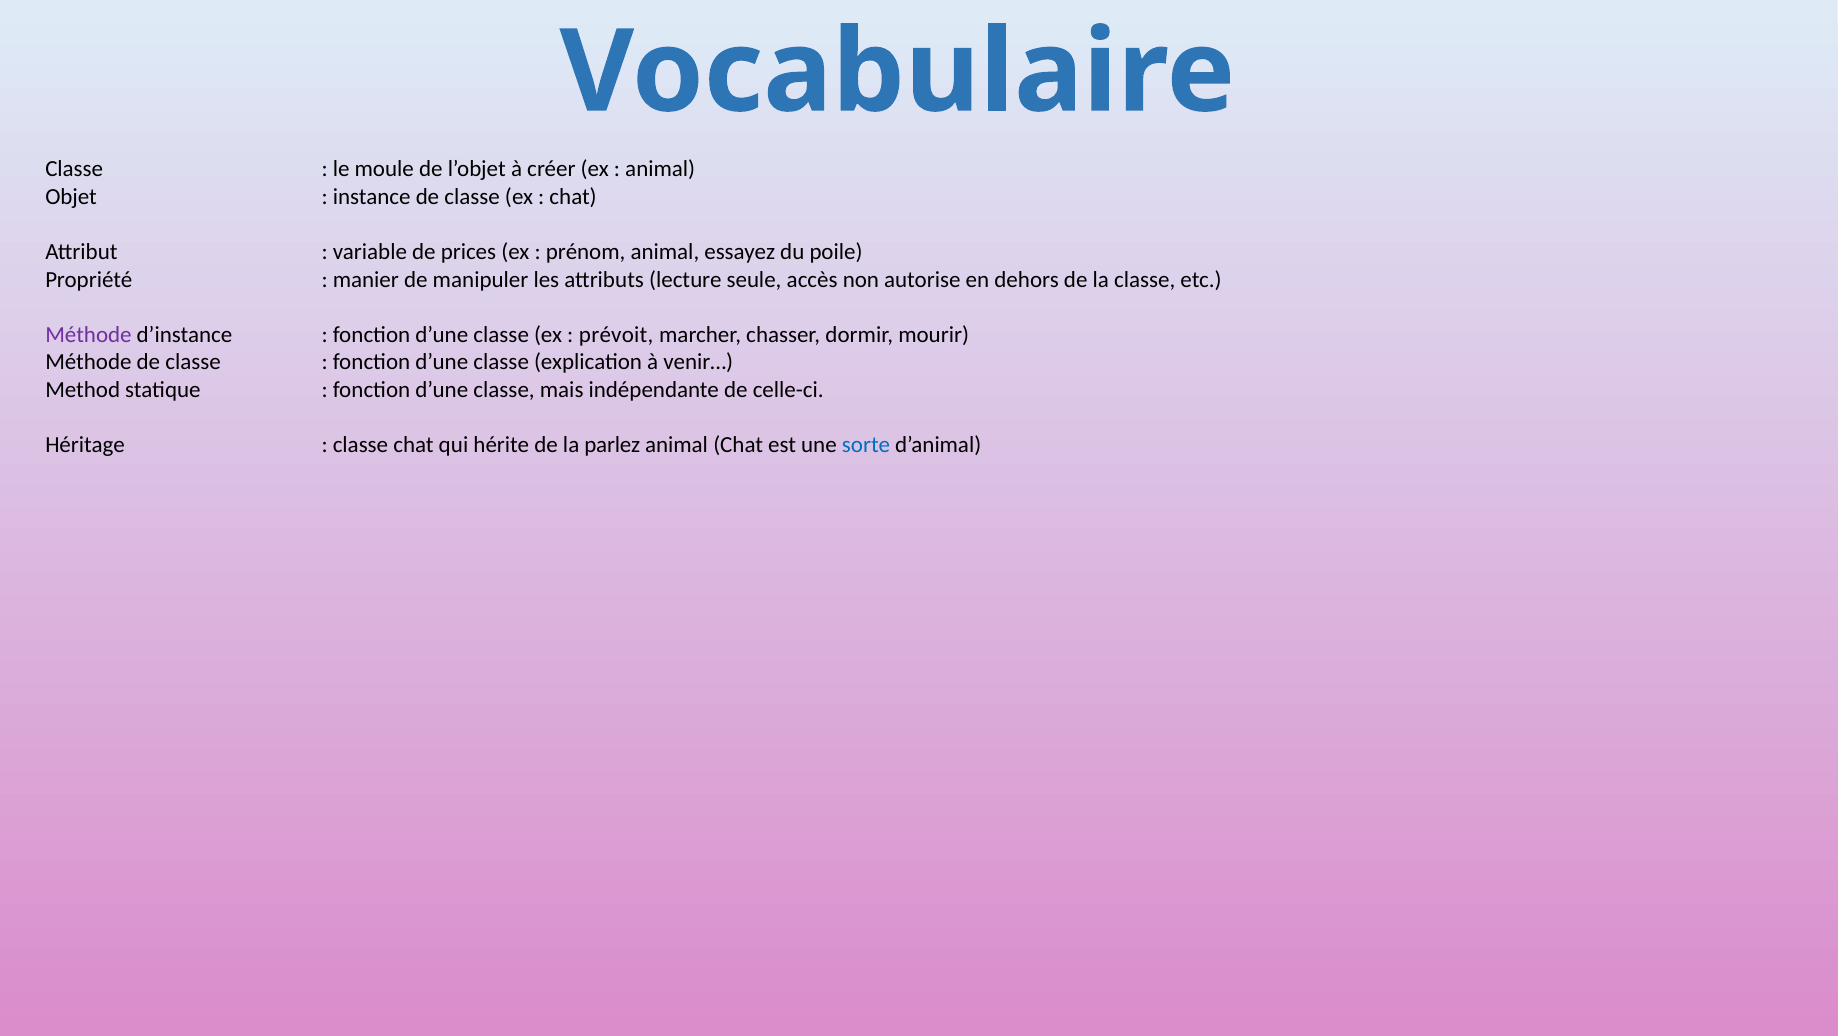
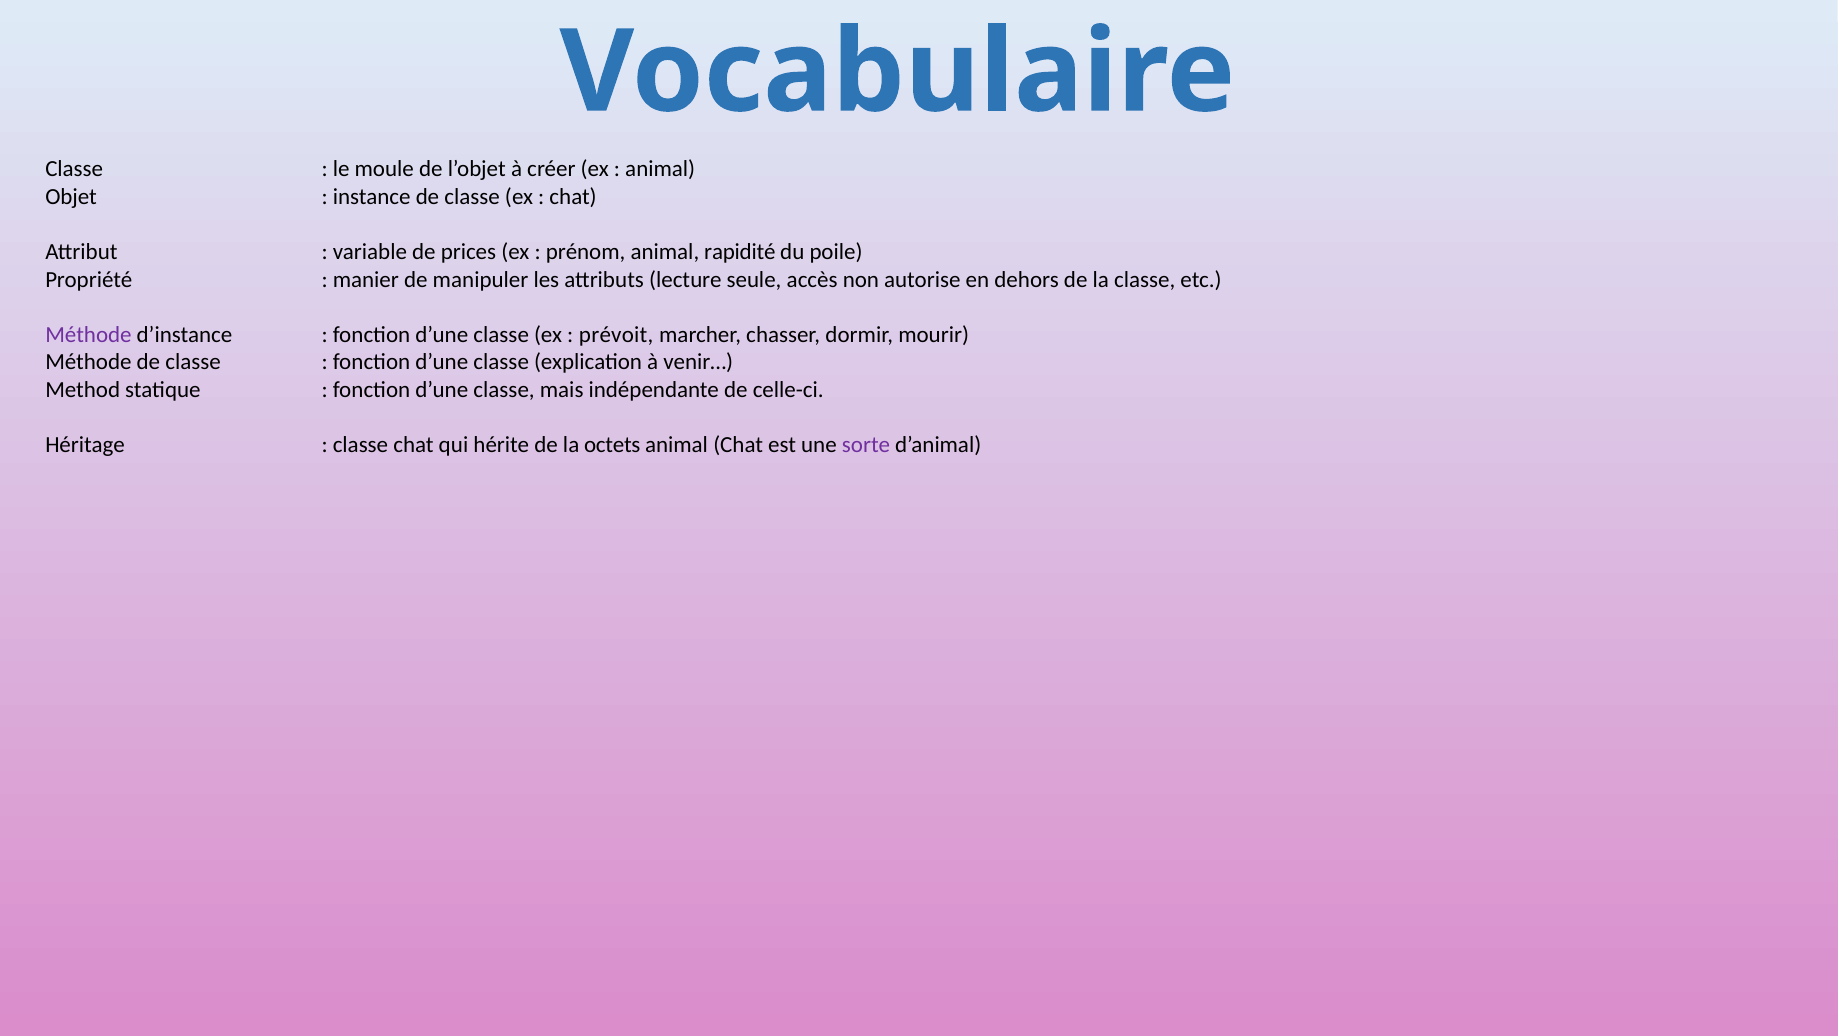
essayez: essayez -> rapidité
parlez: parlez -> octets
sorte colour: blue -> purple
